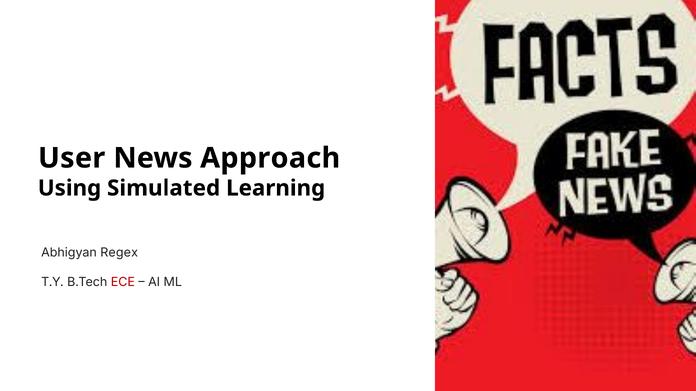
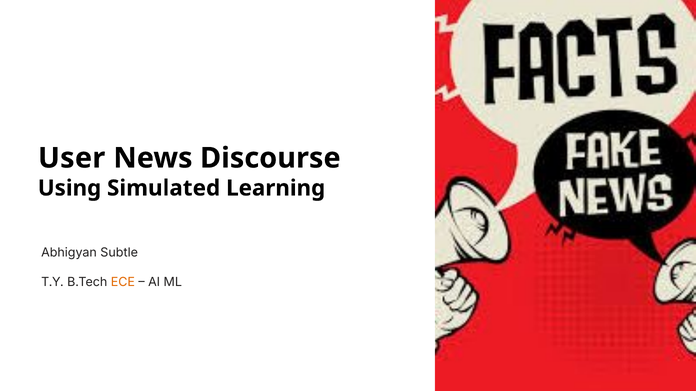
Approach: Approach -> Discourse
Regex: Regex -> Subtle
ECE colour: red -> orange
